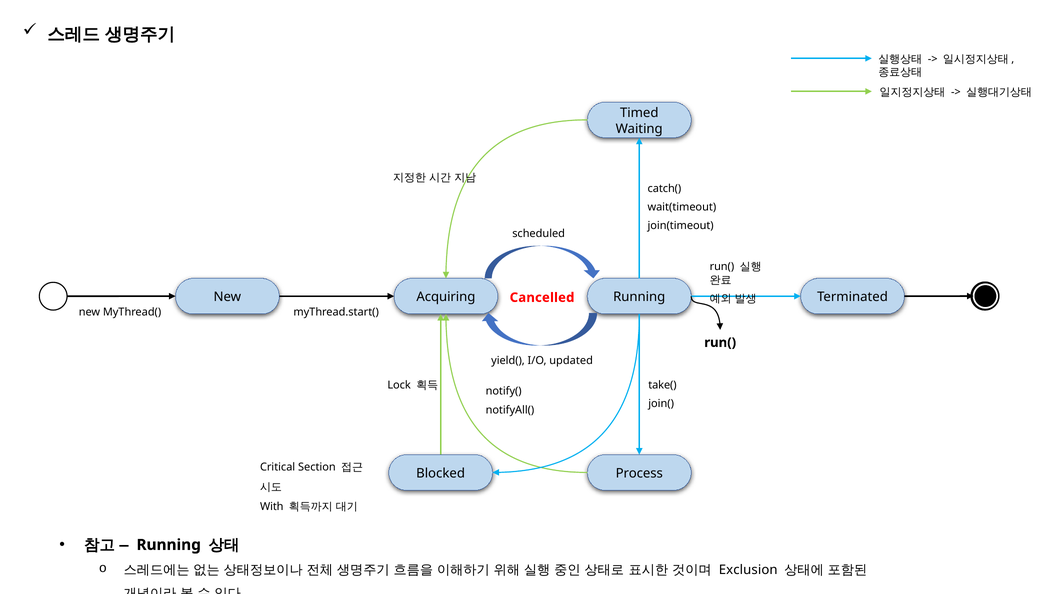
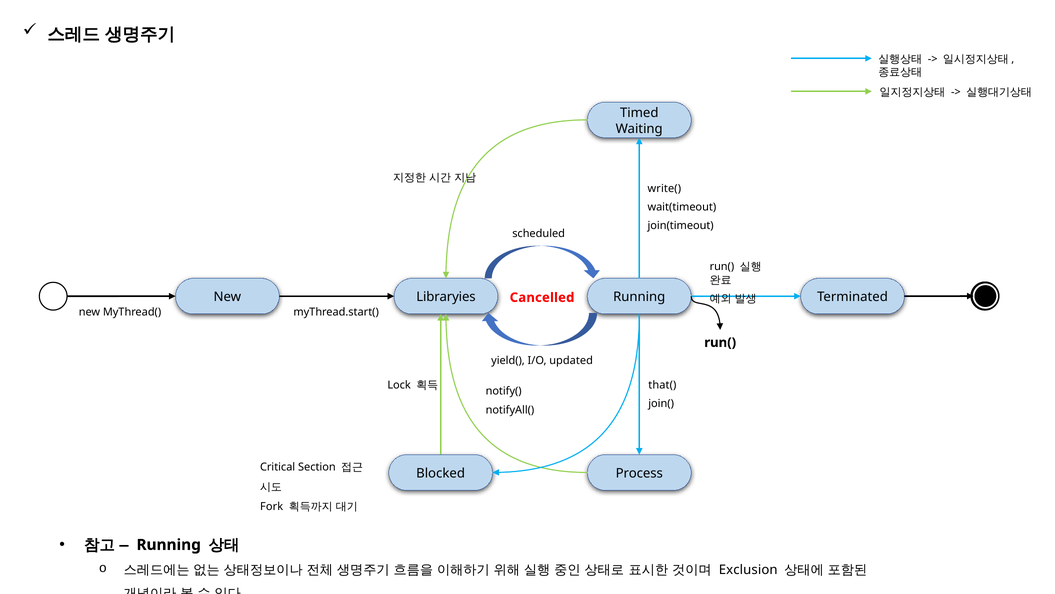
catch(: catch( -> write(
Acquiring: Acquiring -> Libraryies
take(: take( -> that(
With: With -> Fork
